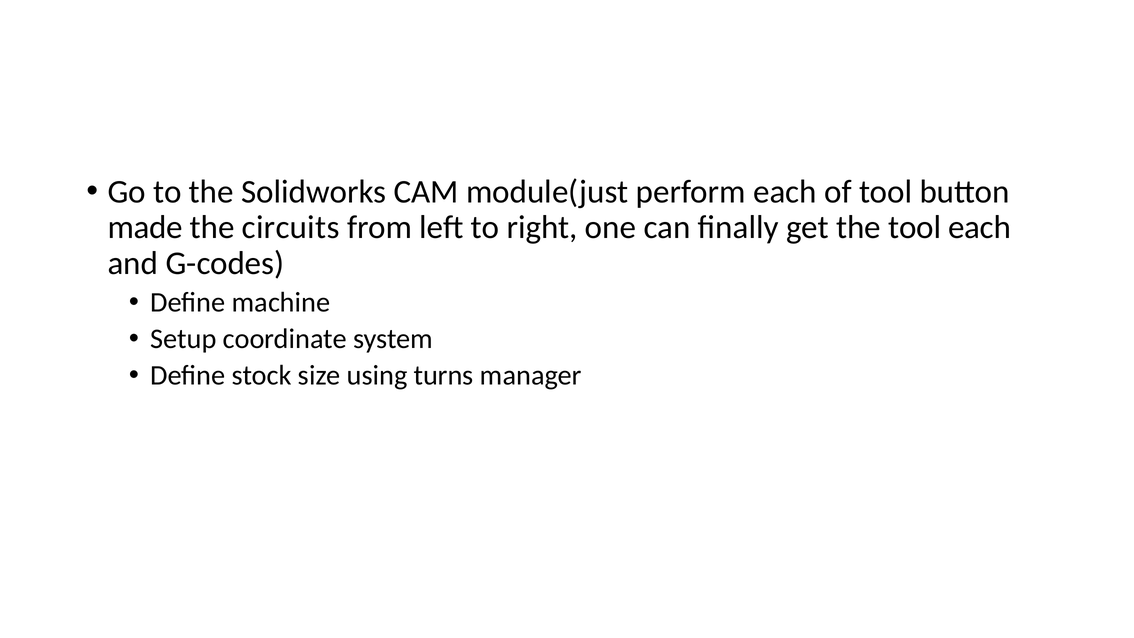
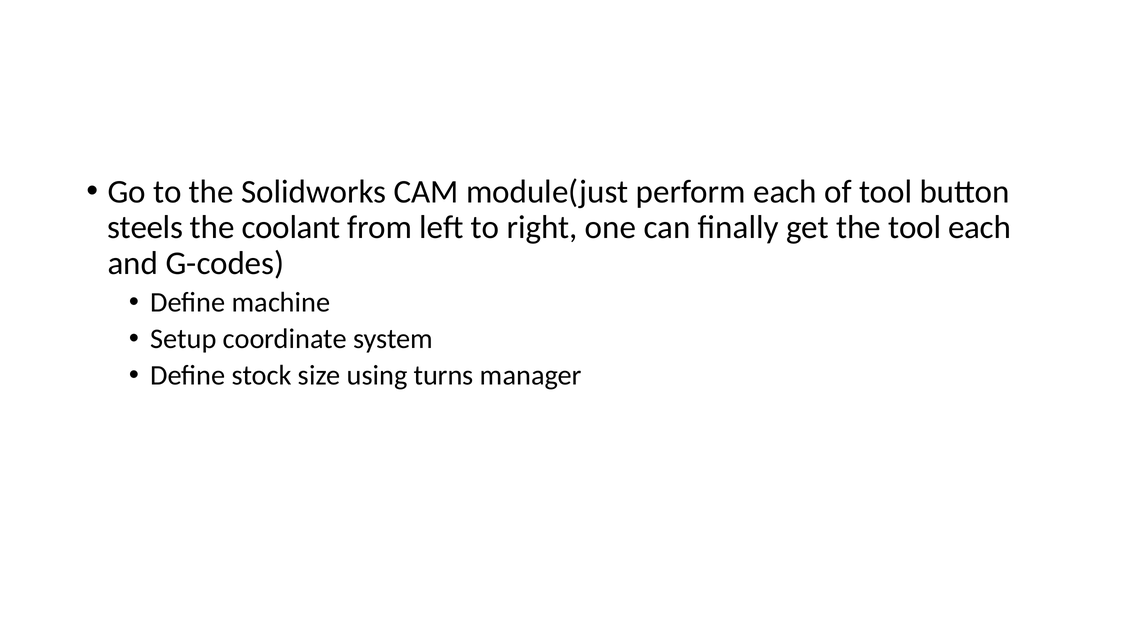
made: made -> steels
circuits: circuits -> coolant
